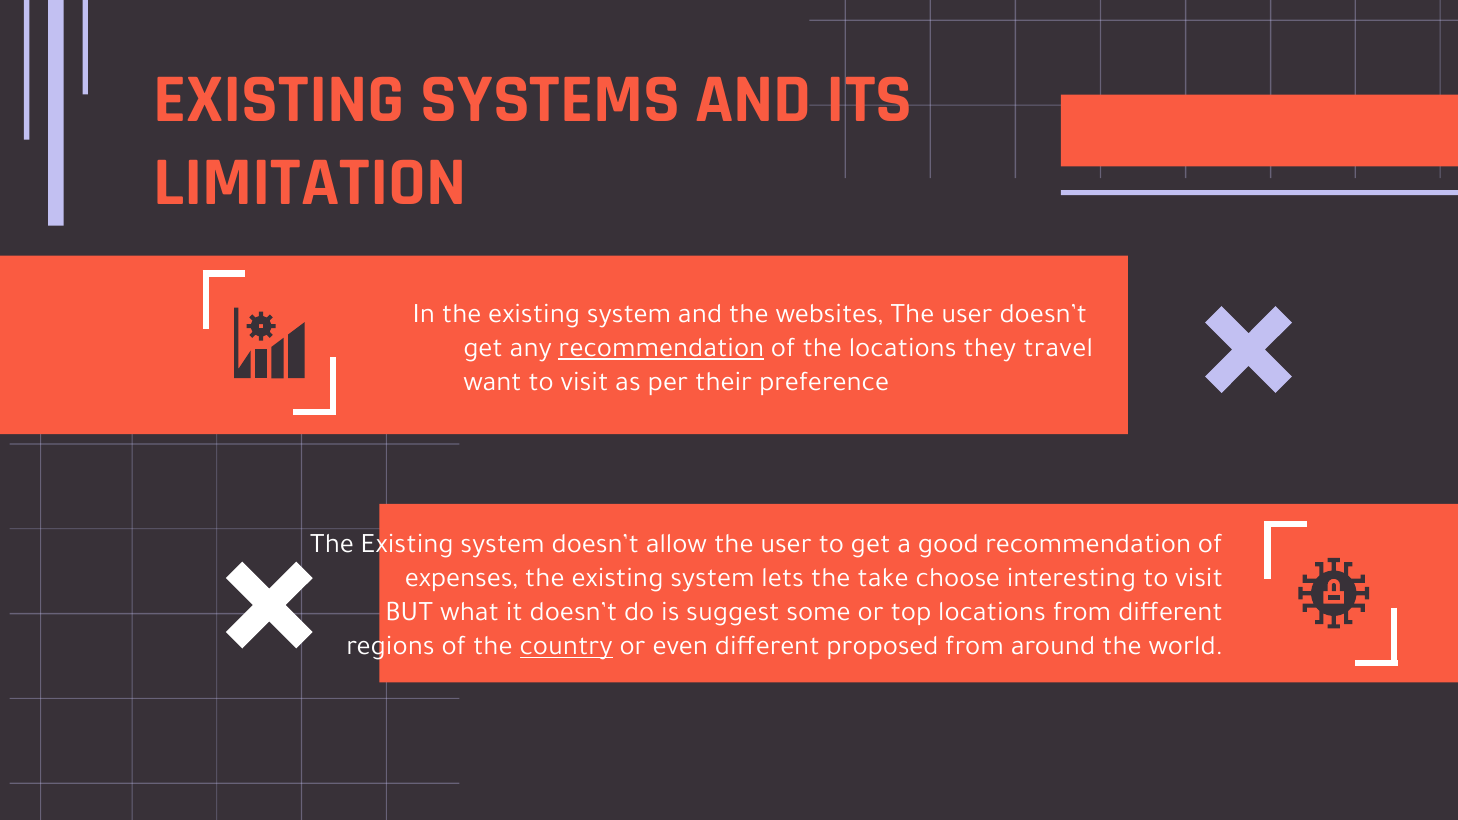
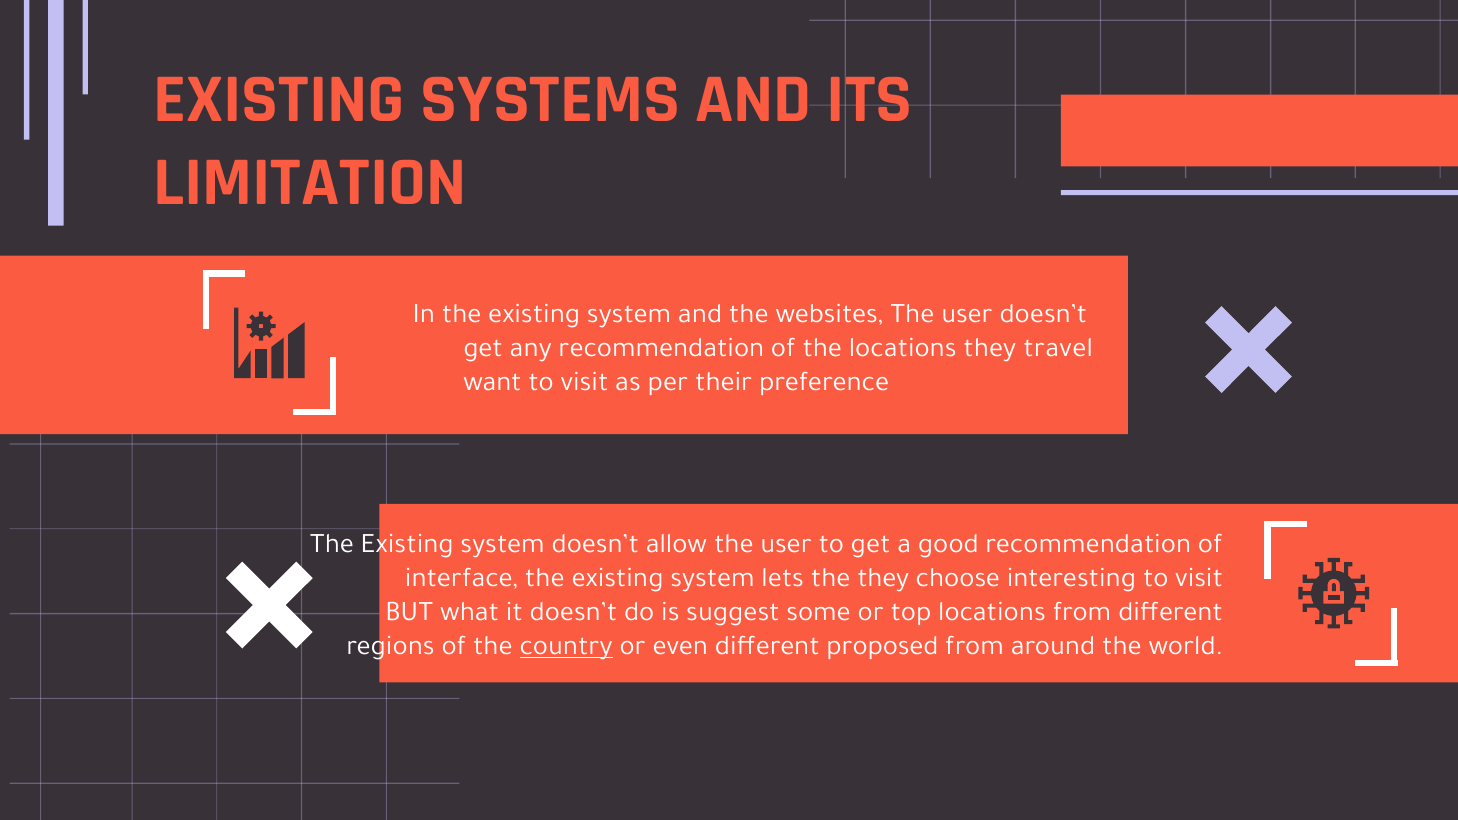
recommendation at (661, 347) underline: present -> none
expenses: expenses -> interface
the take: take -> they
